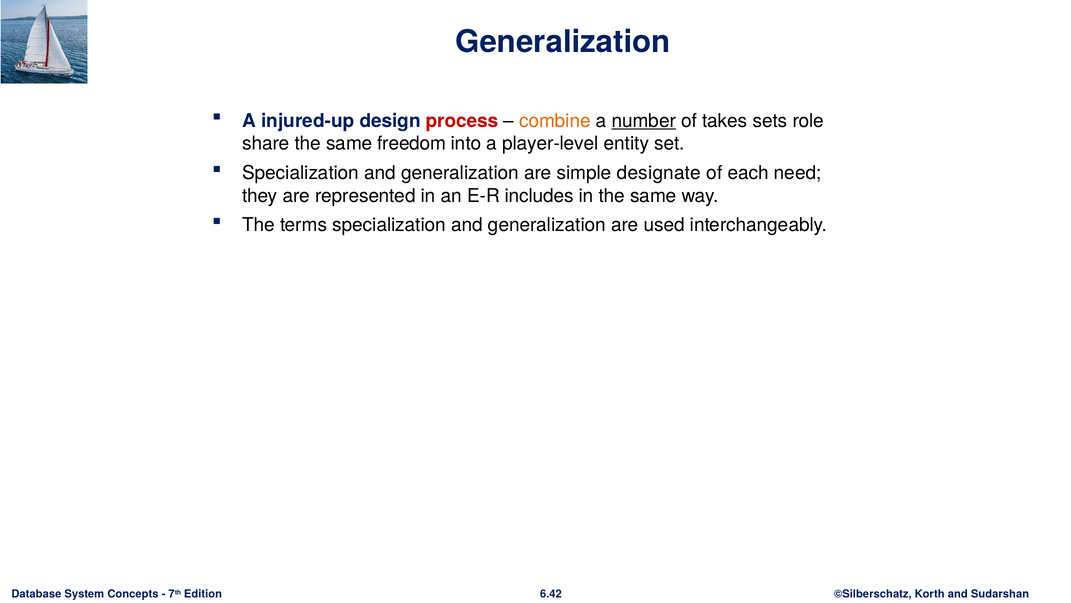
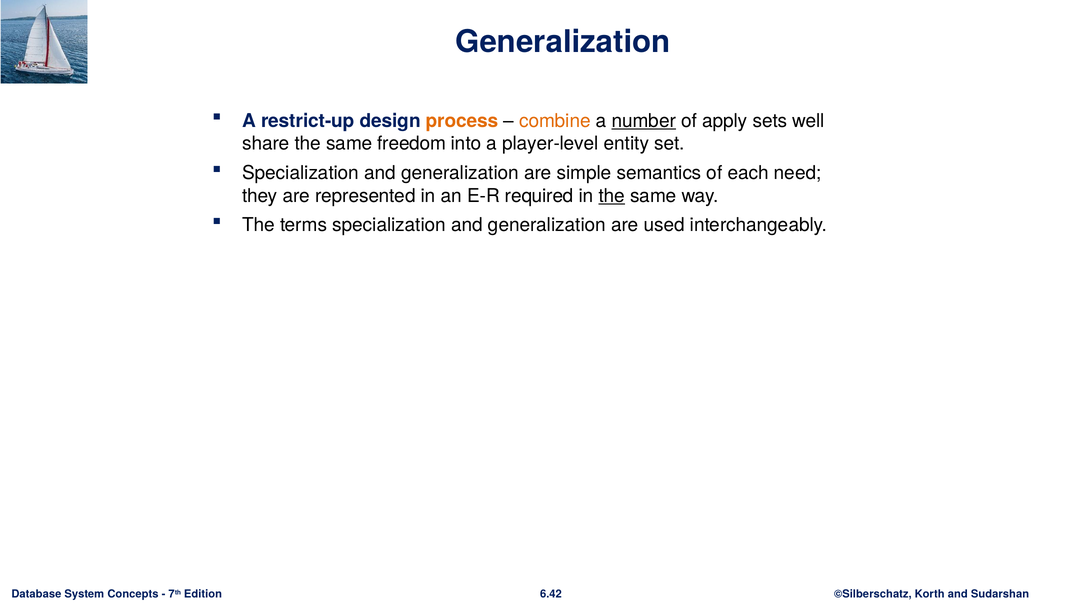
injured-up: injured-up -> restrict-up
process colour: red -> orange
takes: takes -> apply
role: role -> well
designate: designate -> semantics
includes: includes -> required
the at (612, 196) underline: none -> present
